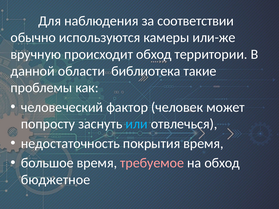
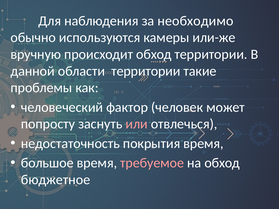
соответствии: соответствии -> необходимо
области библиотека: библиотека -> территории
или colour: light blue -> pink
